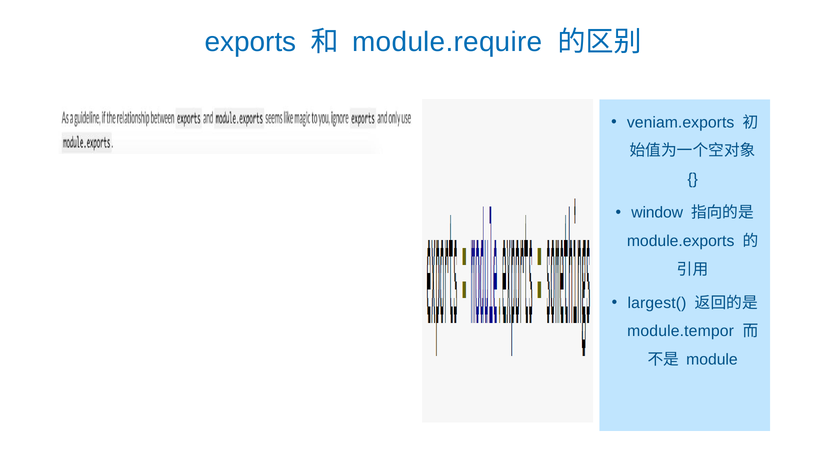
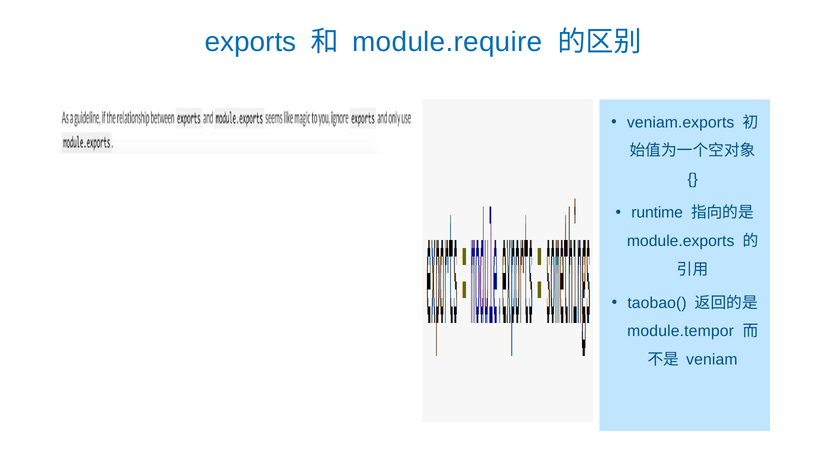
window: window -> runtime
largest(: largest( -> taobao(
module: module -> veniam
